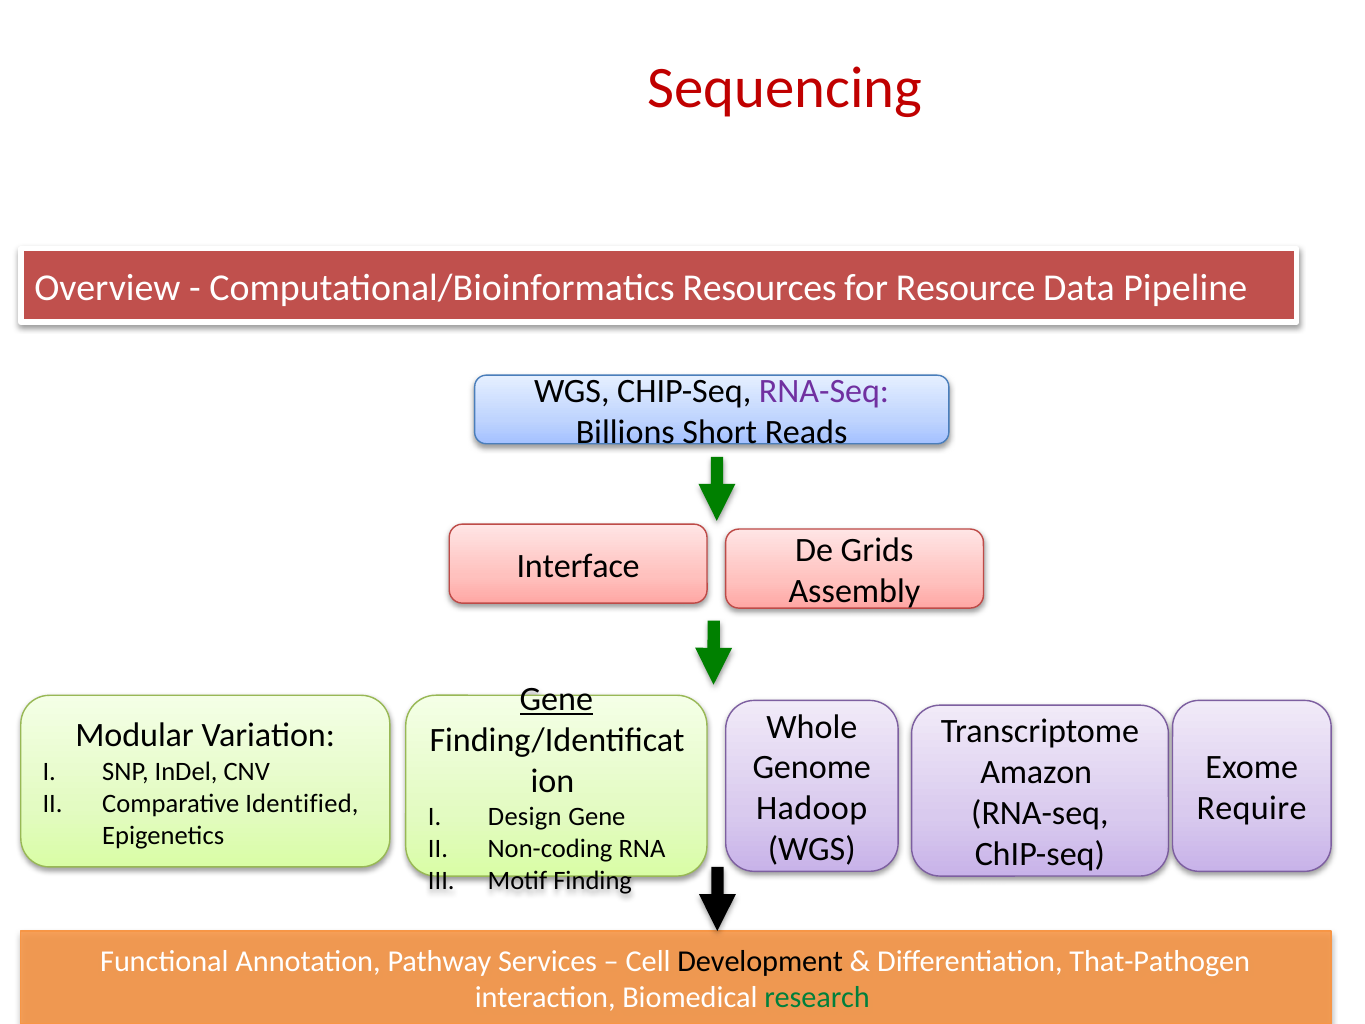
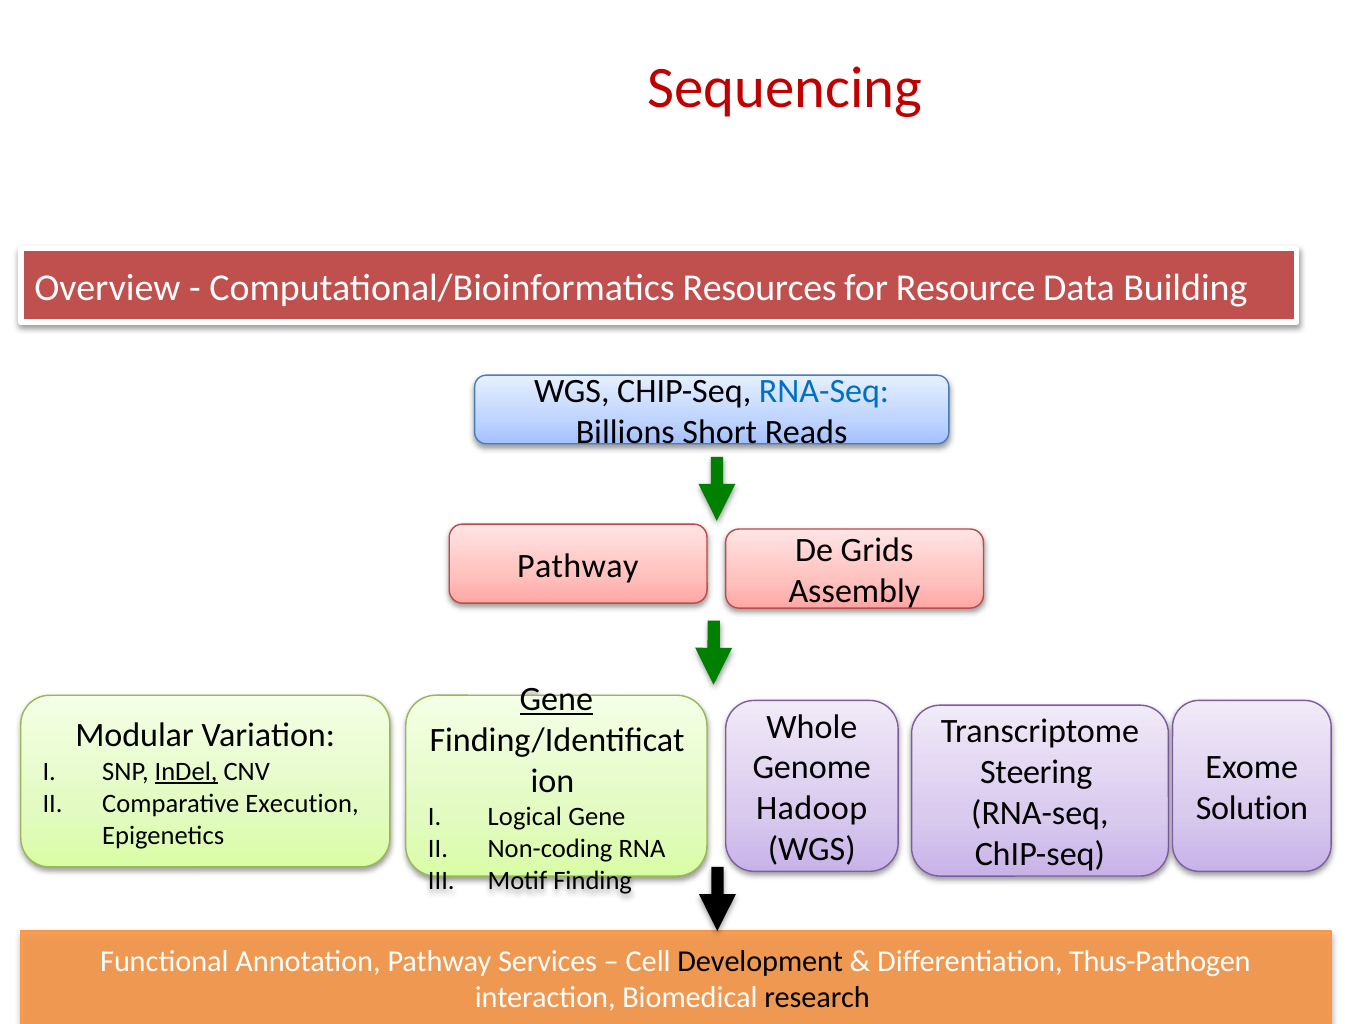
Pipeline: Pipeline -> Building
RNA-Seq at (824, 391) colour: purple -> blue
Interface at (578, 566): Interface -> Pathway
Amazon: Amazon -> Steering
InDel underline: none -> present
Identified: Identified -> Execution
Require: Require -> Solution
Design: Design -> Logical
That-Pathogen: That-Pathogen -> Thus-Pathogen
research colour: green -> black
